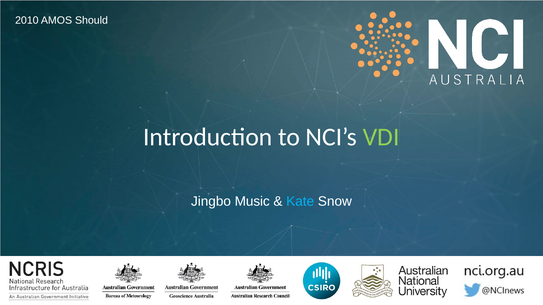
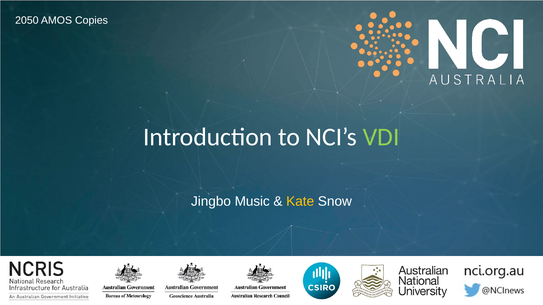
2010: 2010 -> 2050
Should: Should -> Copies
Kate colour: light blue -> yellow
